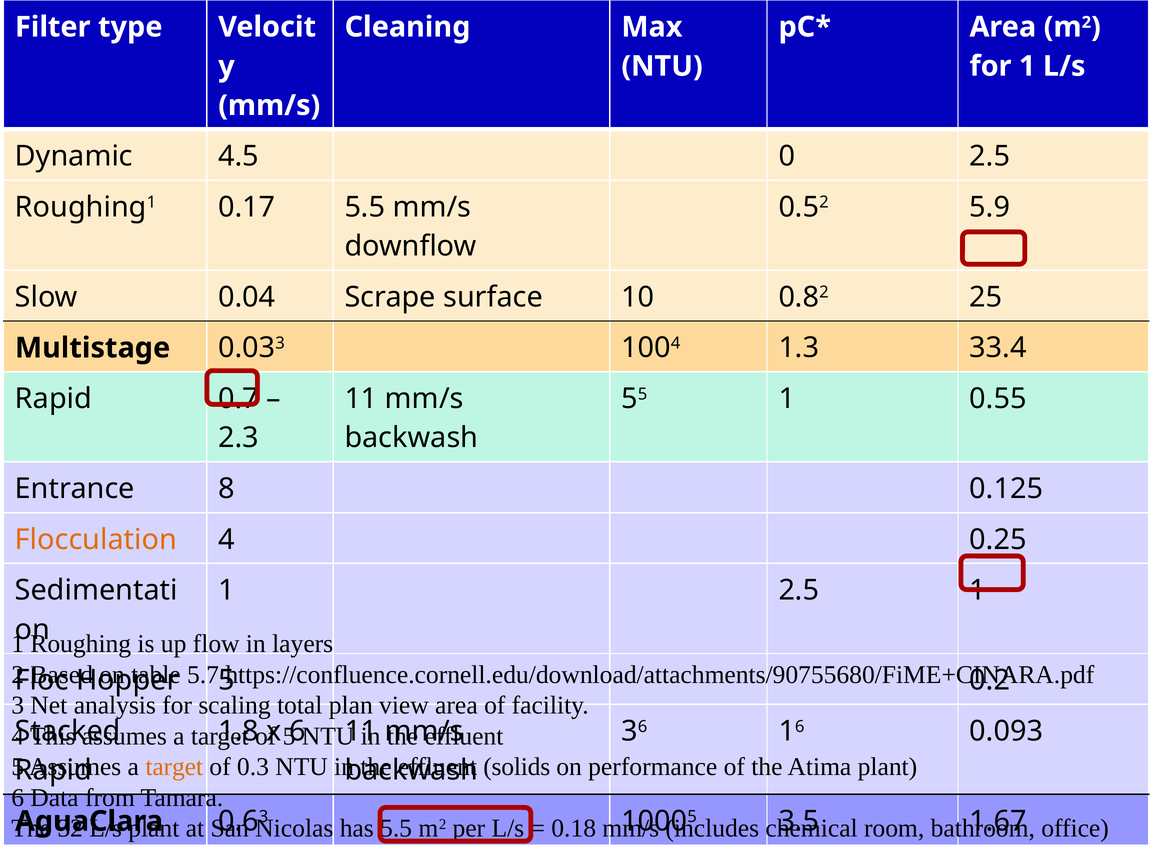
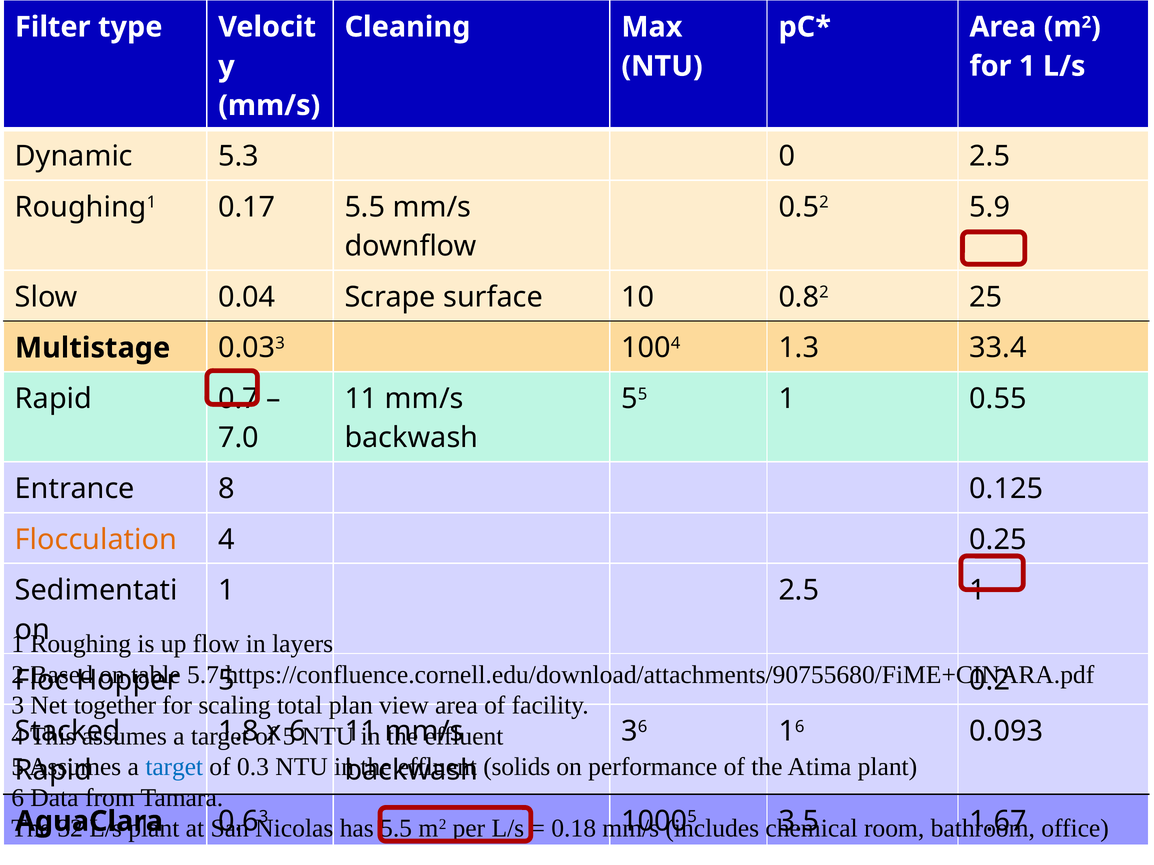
4.5: 4.5 -> 5.3
2.3: 2.3 -> 7.0
analysis: analysis -> together
target at (174, 767) colour: orange -> blue
